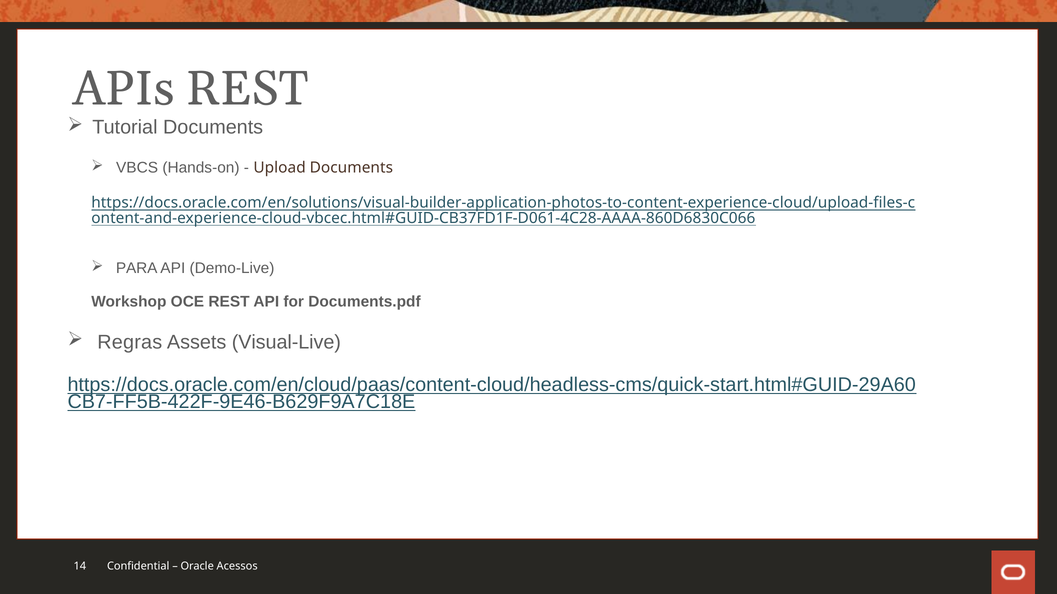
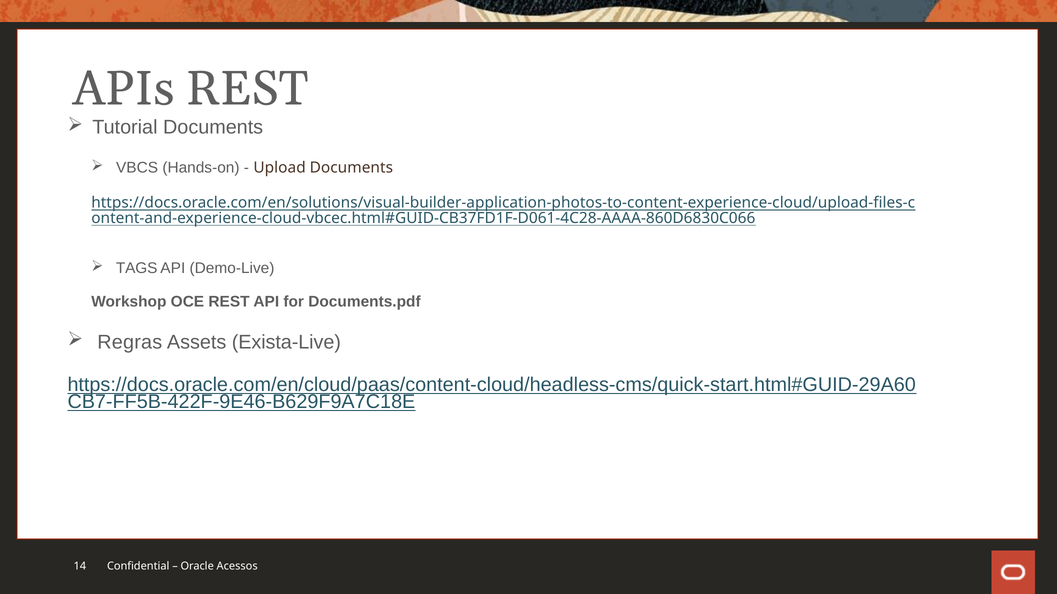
PARA: PARA -> TAGS
Visual-Live: Visual-Live -> Exista-Live
